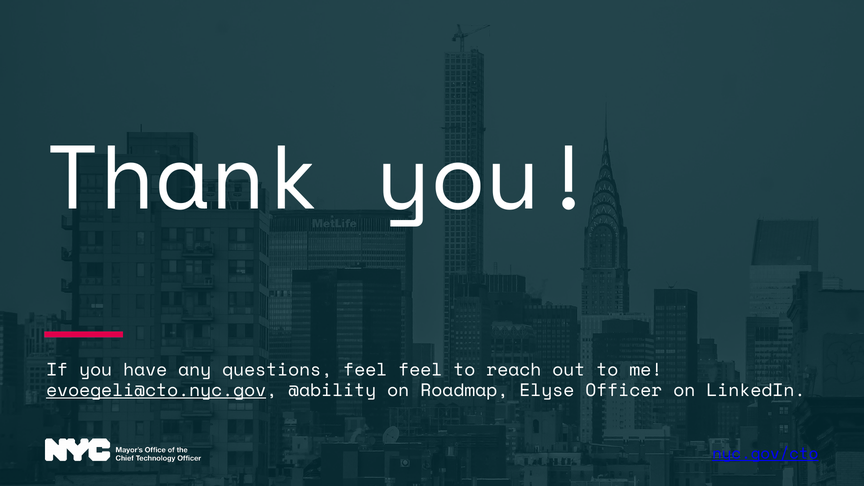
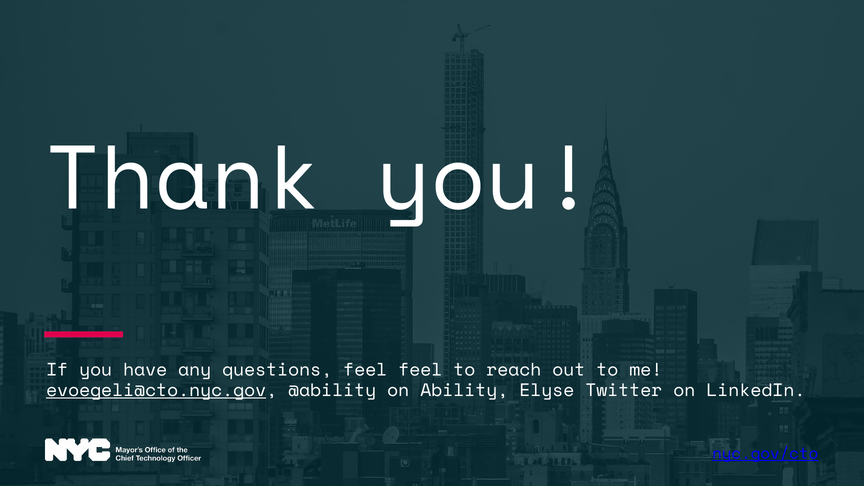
Roadmap: Roadmap -> Ability
Officer: Officer -> Twitter
